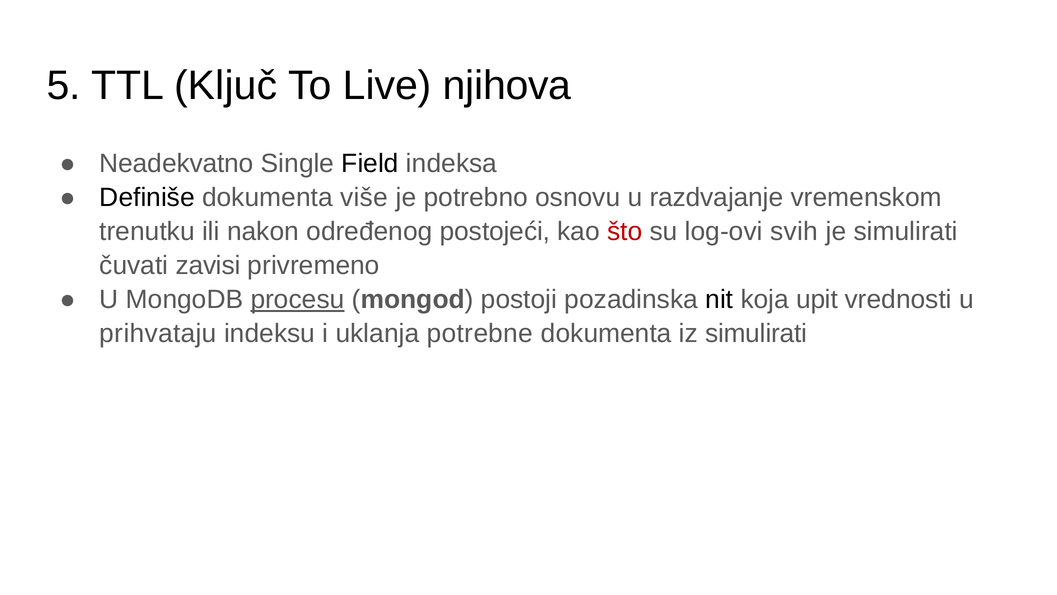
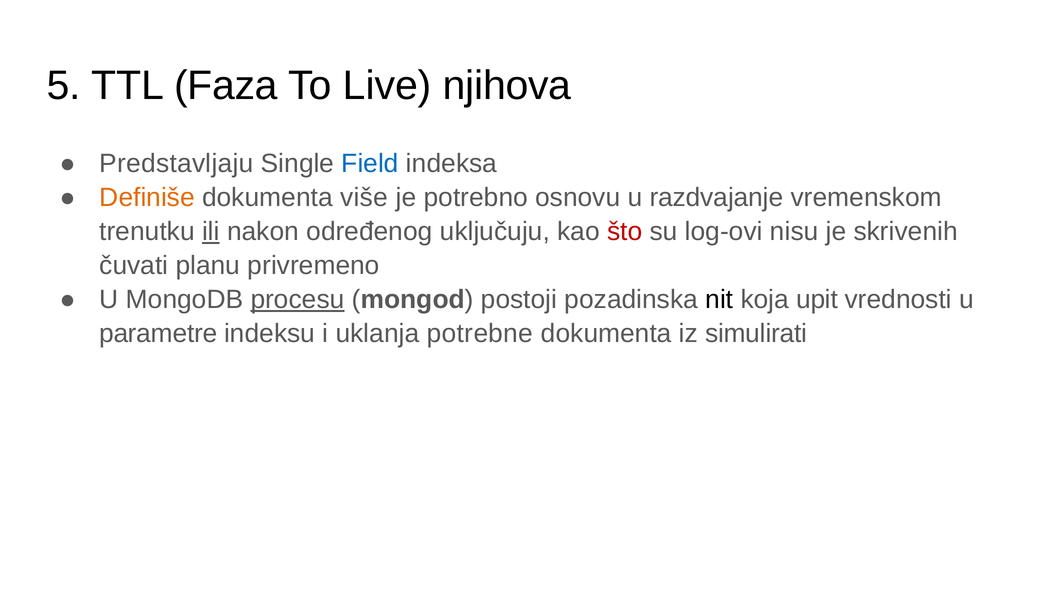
Ključ: Ključ -> Faza
Neadekvatno: Neadekvatno -> Predstavljaju
Field colour: black -> blue
Definiše colour: black -> orange
ili underline: none -> present
postojeći: postojeći -> uključuju
svih: svih -> nisu
je simulirati: simulirati -> skrivenih
zavisi: zavisi -> planu
prihvataju: prihvataju -> parametre
